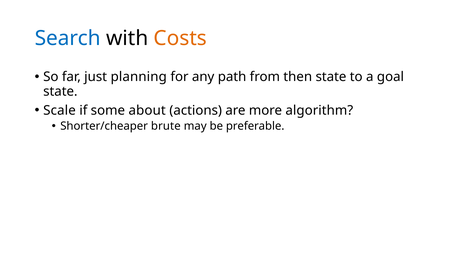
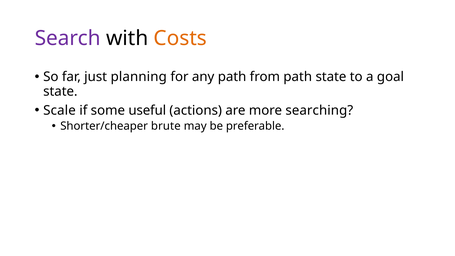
Search colour: blue -> purple
from then: then -> path
about: about -> useful
algorithm: algorithm -> searching
